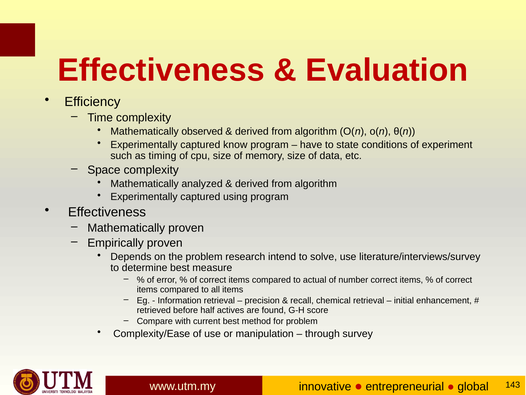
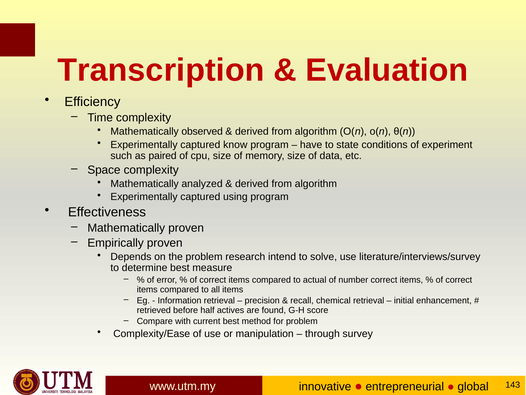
Effectiveness at (161, 70): Effectiveness -> Transcription
timing: timing -> paired
